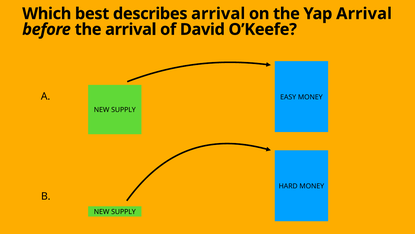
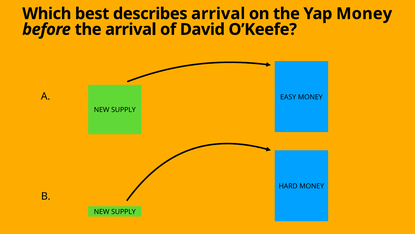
Yap Arrival: Arrival -> Money
